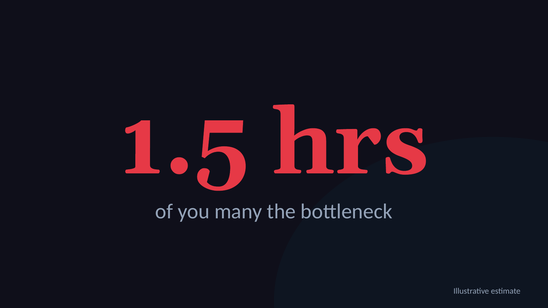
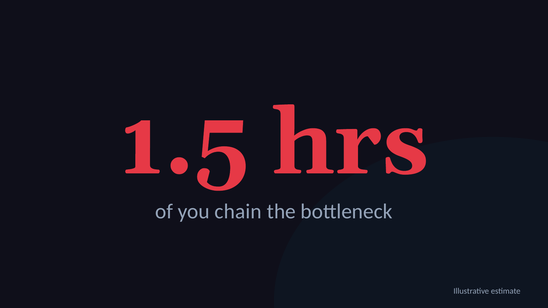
many: many -> chain
